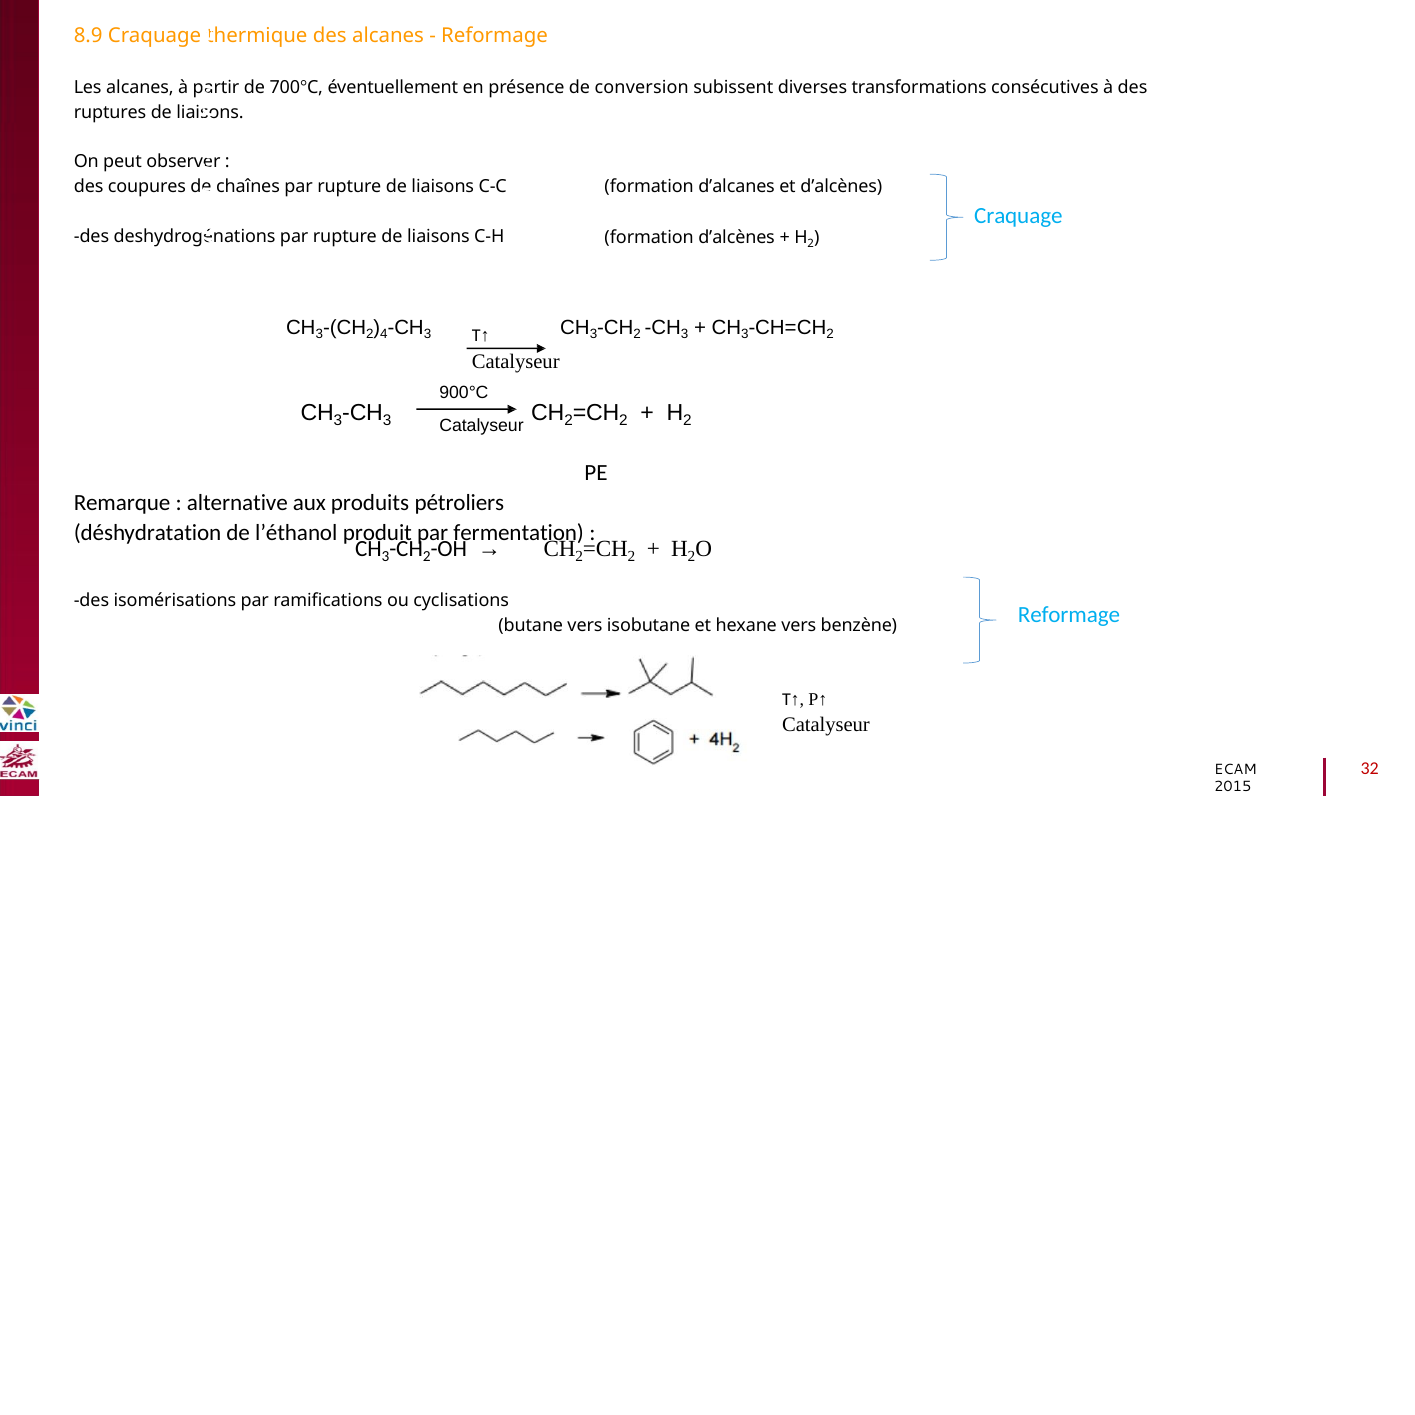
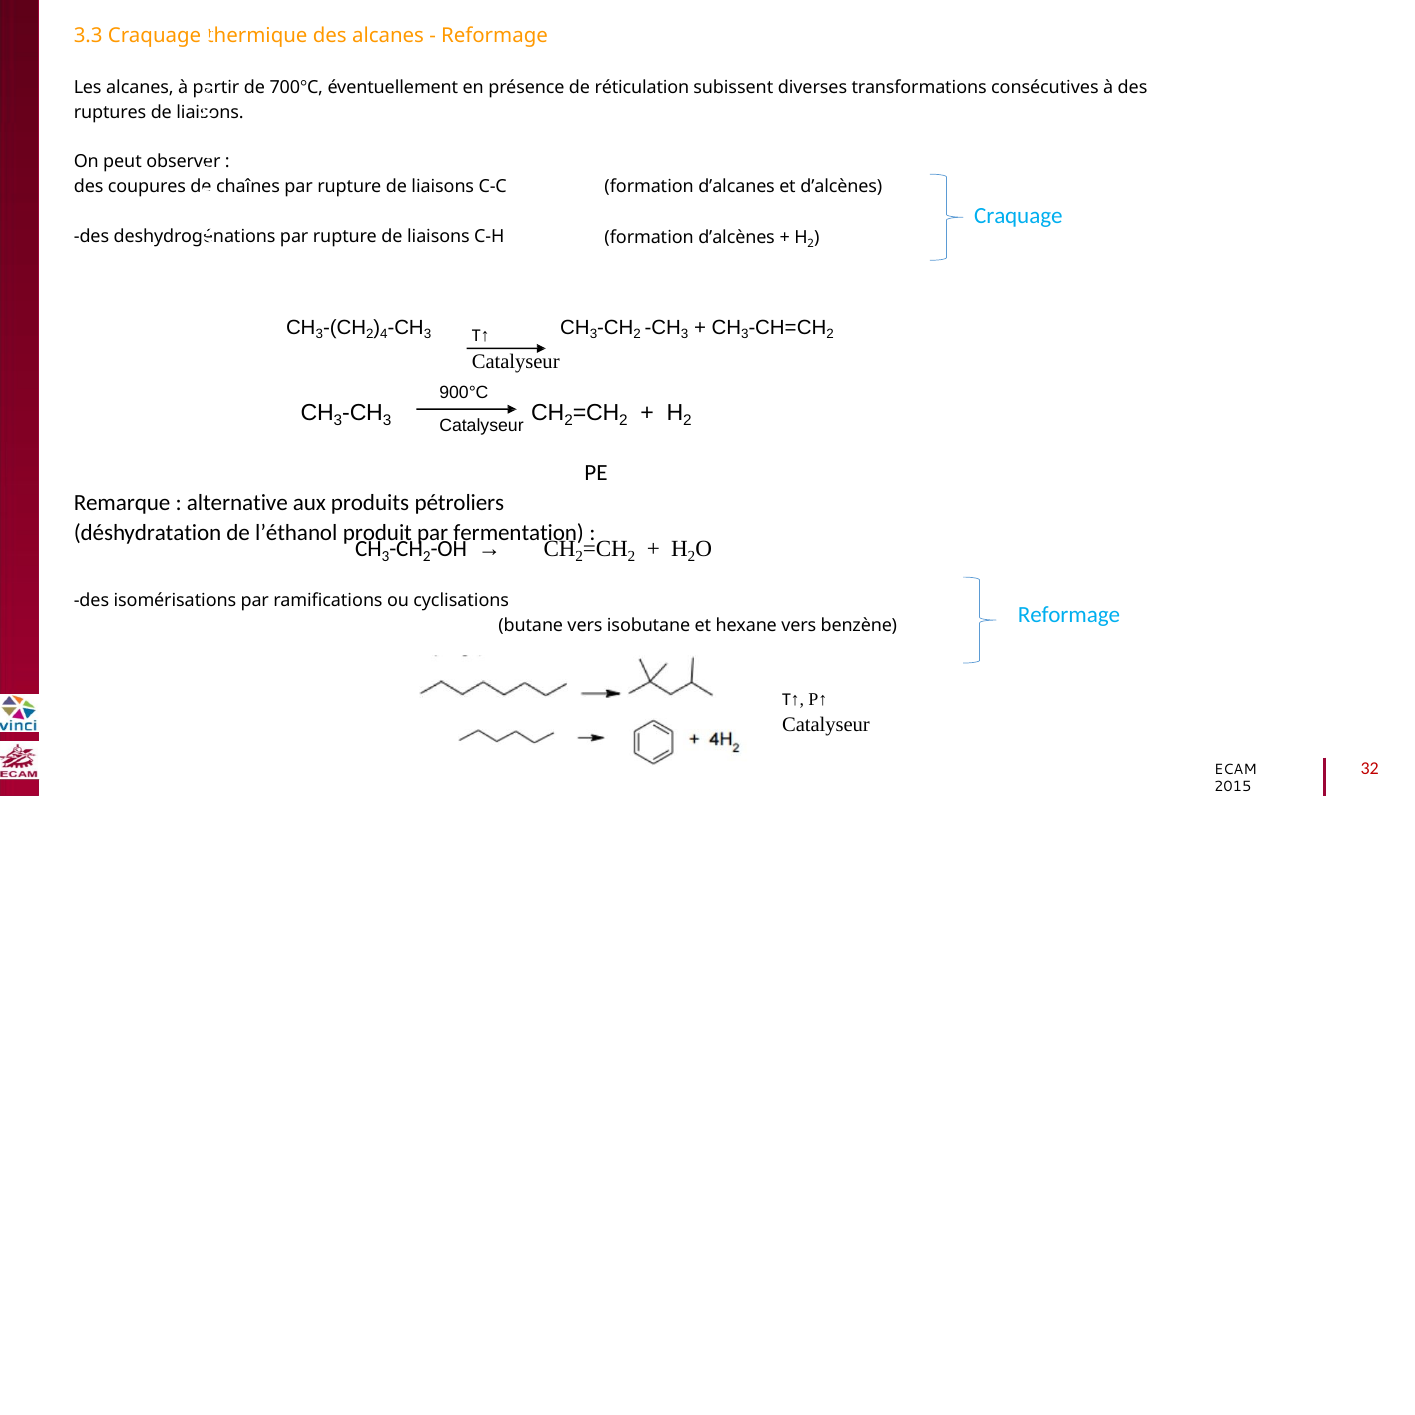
8.9: 8.9 -> 3.3
conversion: conversion -> réticulation
